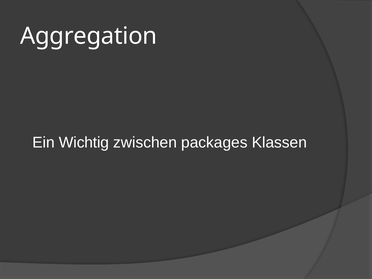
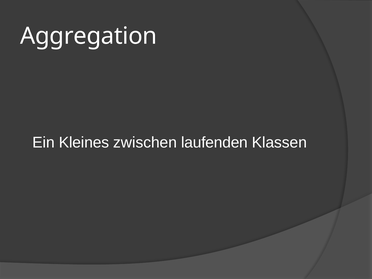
Wichtig: Wichtig -> Kleines
packages: packages -> laufenden
